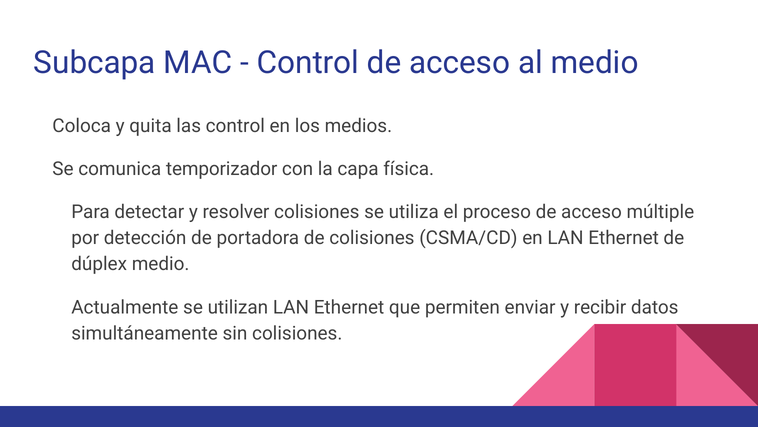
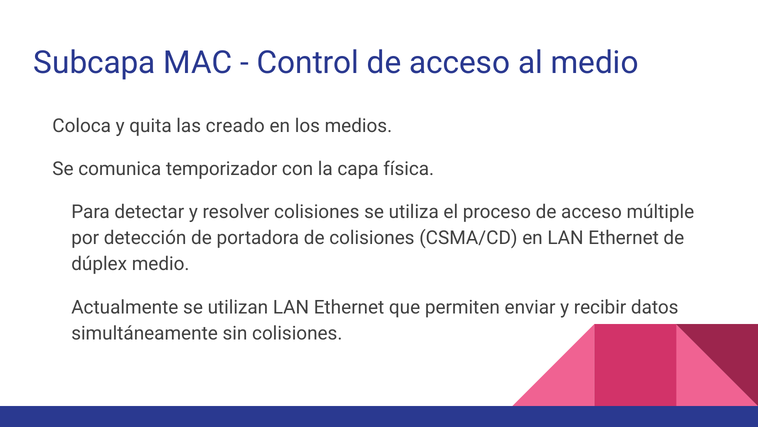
las control: control -> creado
